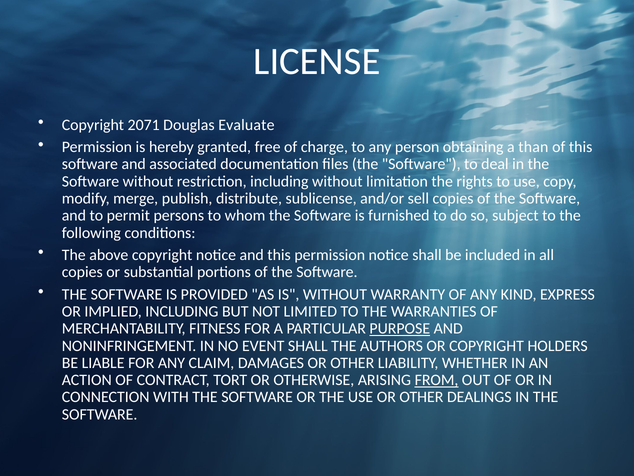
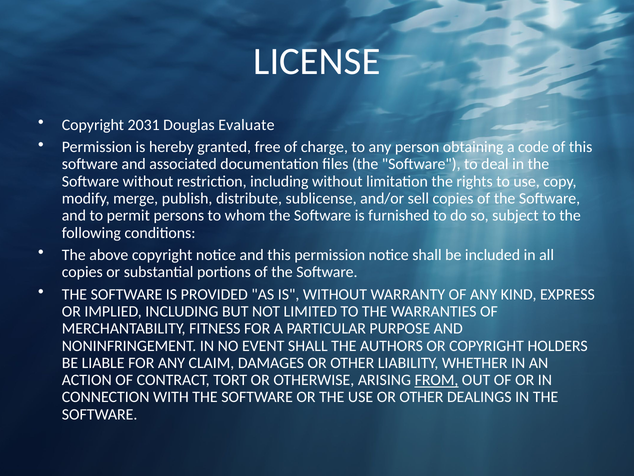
2071: 2071 -> 2031
than: than -> code
PURPOSE underline: present -> none
